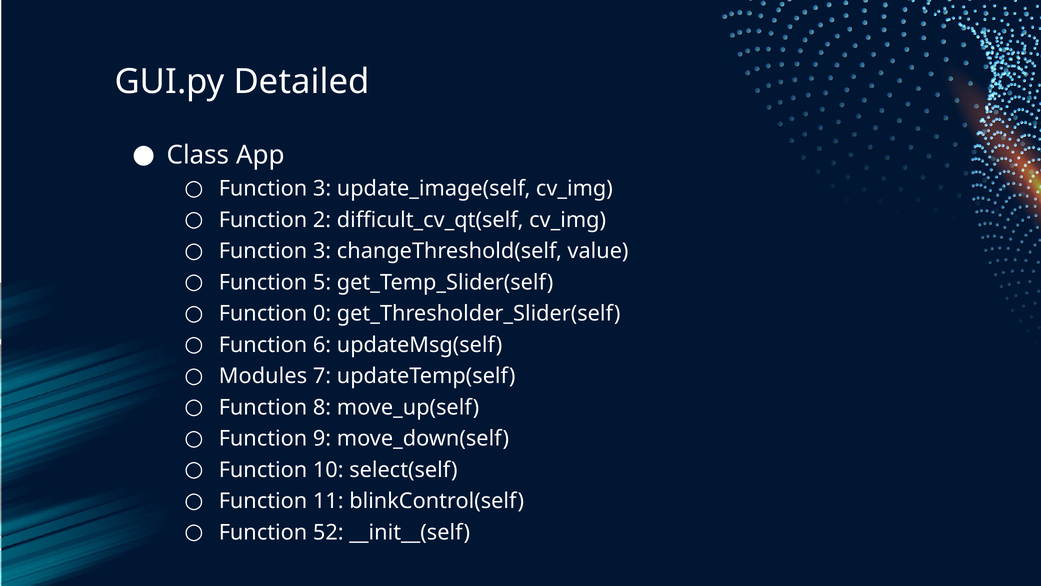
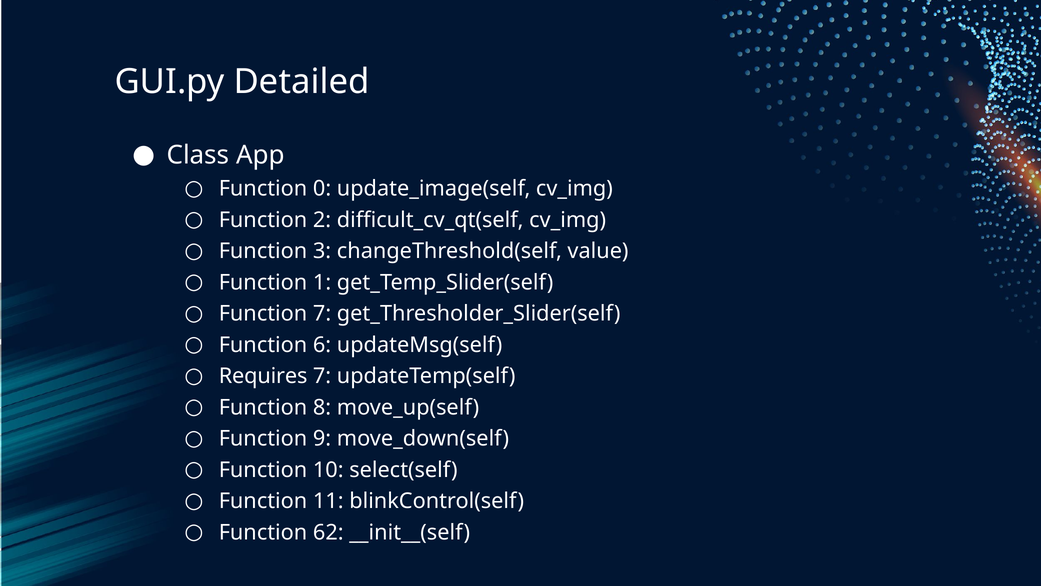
3 at (322, 189): 3 -> 0
5: 5 -> 1
Function 0: 0 -> 7
Modules: Modules -> Requires
52: 52 -> 62
